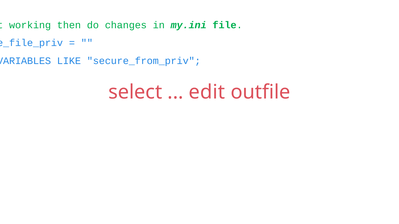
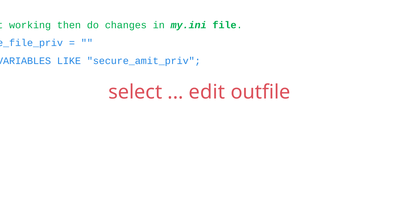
secure_from_priv: secure_from_priv -> secure_amit_priv
